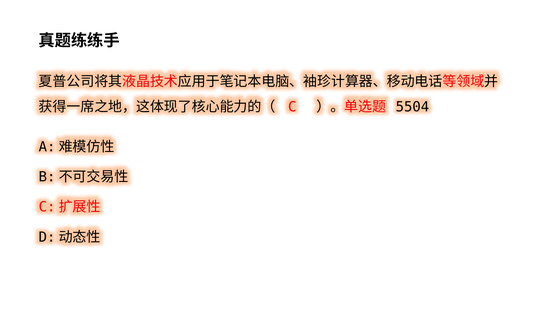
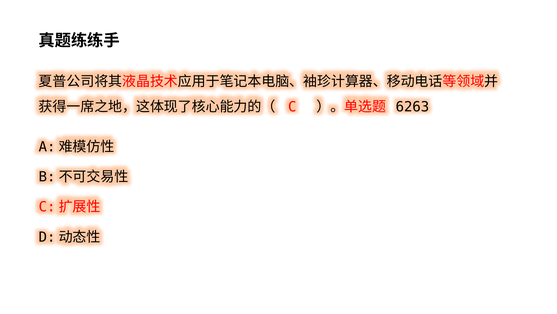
5504: 5504 -> 6263
